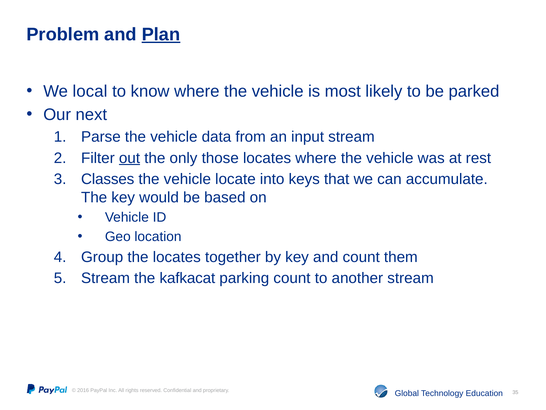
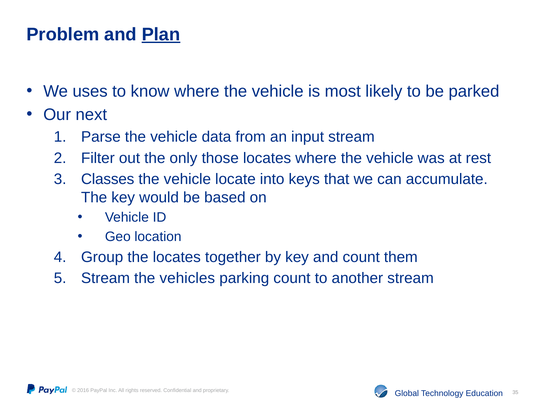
local: local -> uses
out underline: present -> none
kafkacat: kafkacat -> vehicles
